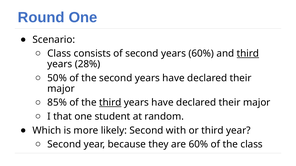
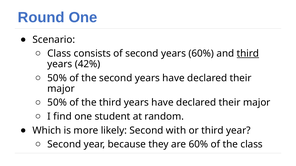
28%: 28% -> 42%
85% at (57, 103): 85% -> 50%
third at (110, 103) underline: present -> none
that: that -> find
